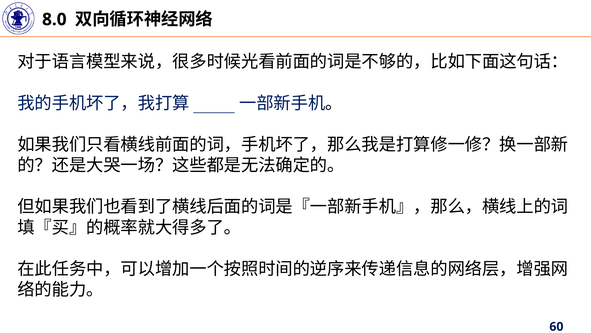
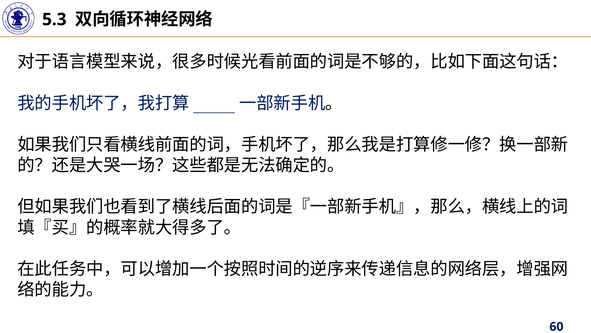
8.0: 8.0 -> 5.3
